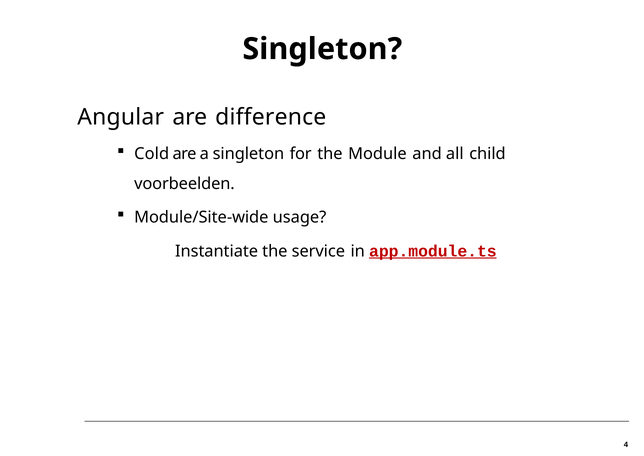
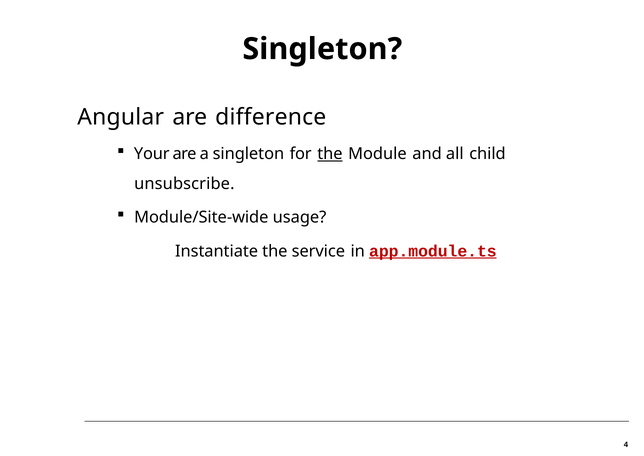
Cold: Cold -> Your
the at (330, 154) underline: none -> present
voorbeelden: voorbeelden -> unsubscribe
